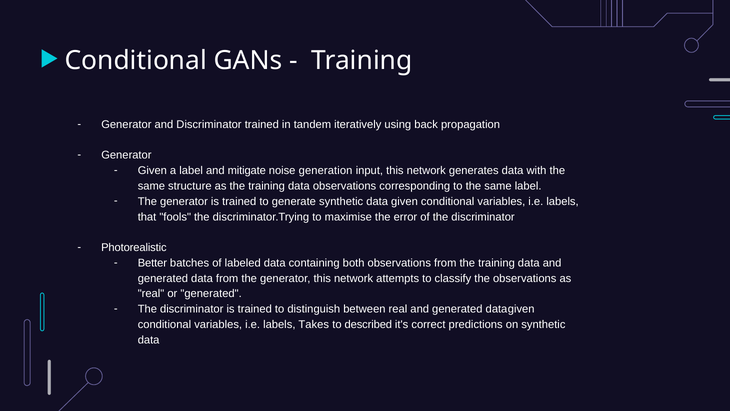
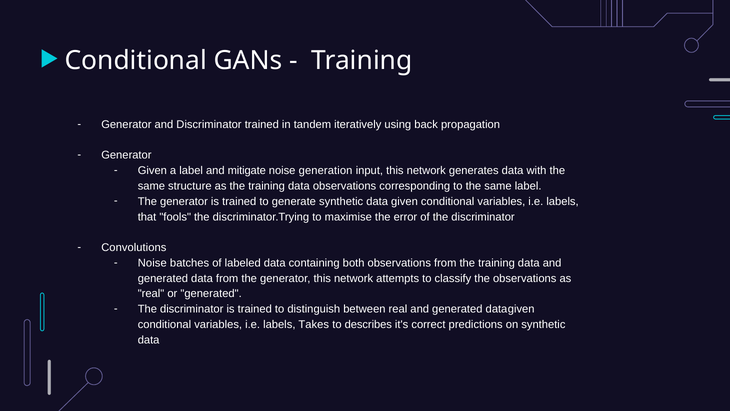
Photorealistic: Photorealistic -> Convolutions
Better at (152, 263): Better -> Noise
described: described -> describes
